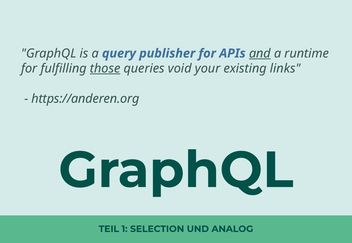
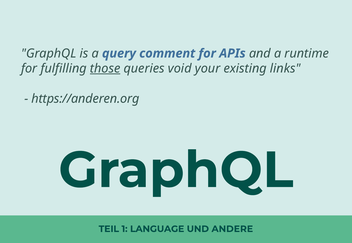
publisher: publisher -> comment
and underline: present -> none
SELECTION: SELECTION -> LANGUAGE
ANALOG: ANALOG -> ANDERE
